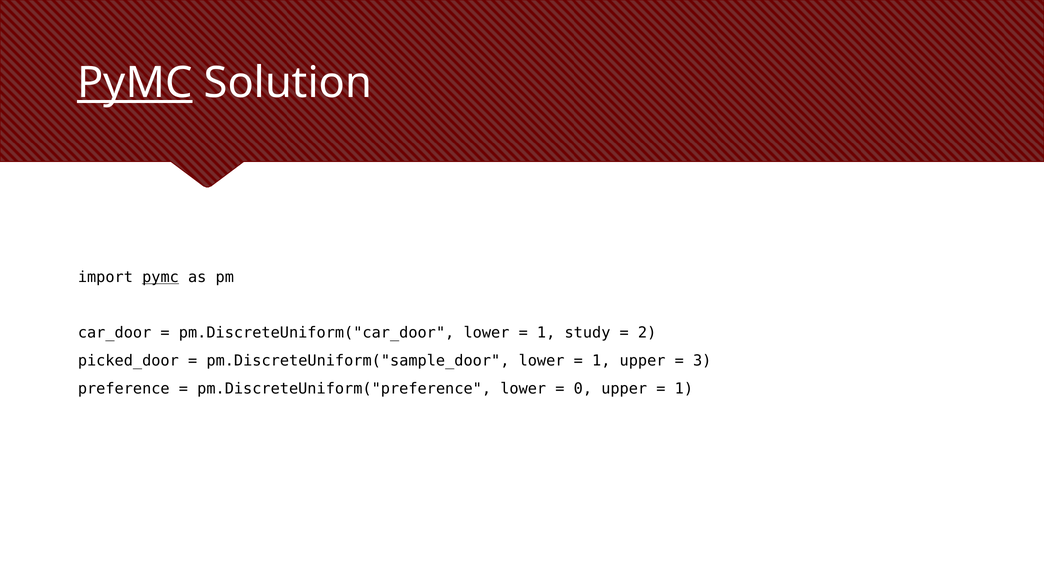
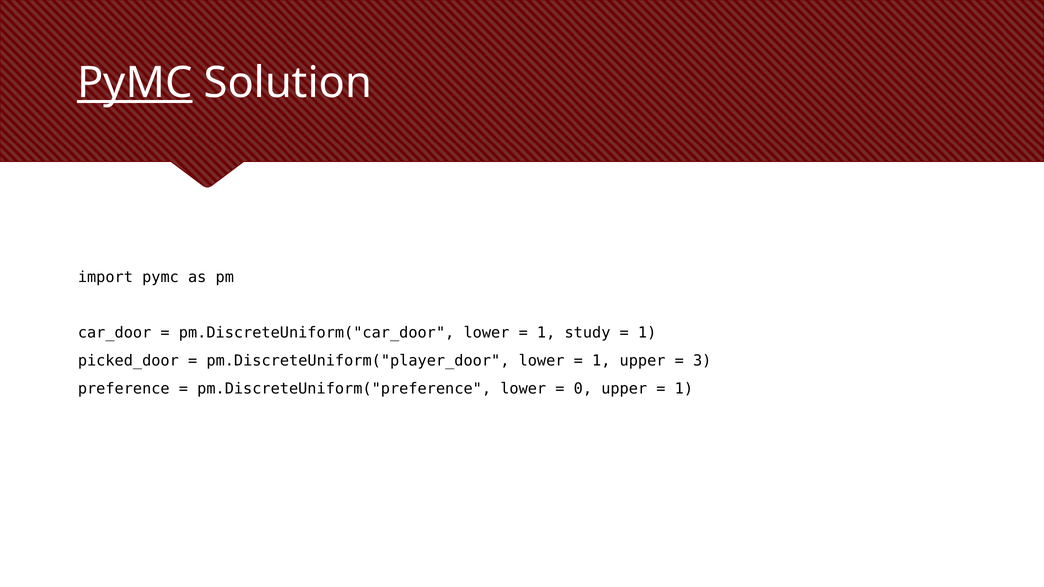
pymc at (161, 277) underline: present -> none
2 at (647, 333): 2 -> 1
pm.DiscreteUniform("sample_door: pm.DiscreteUniform("sample_door -> pm.DiscreteUniform("player_door
